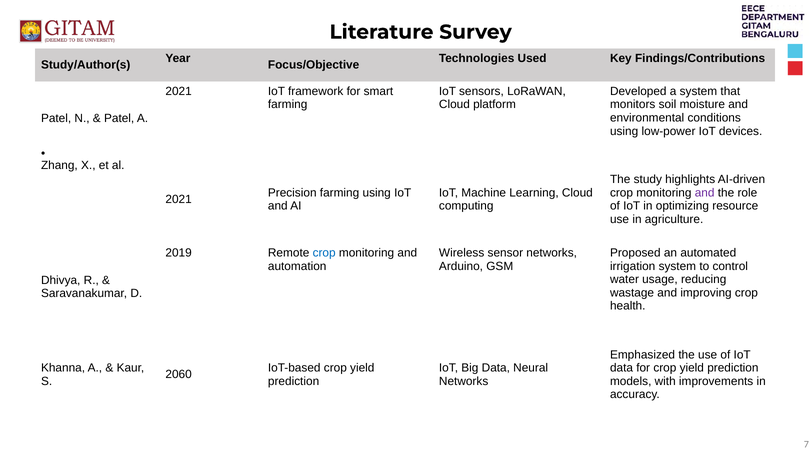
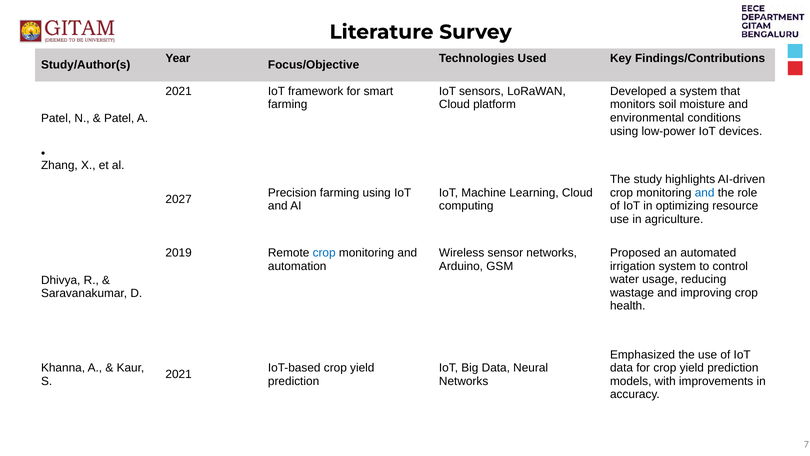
and at (705, 193) colour: purple -> blue
2021 at (179, 199): 2021 -> 2027
2060 at (179, 374): 2060 -> 2021
